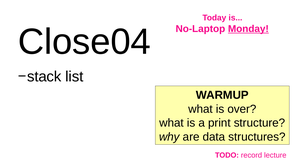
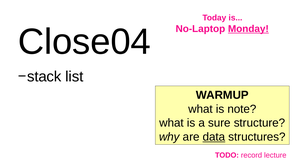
over: over -> note
print: print -> sure
data underline: none -> present
